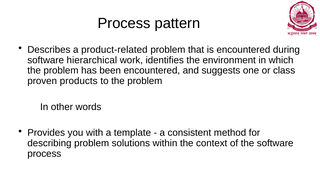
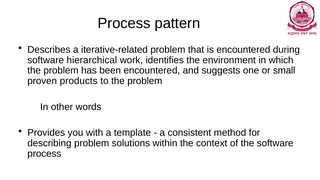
product-related: product-related -> iterative-related
class: class -> small
